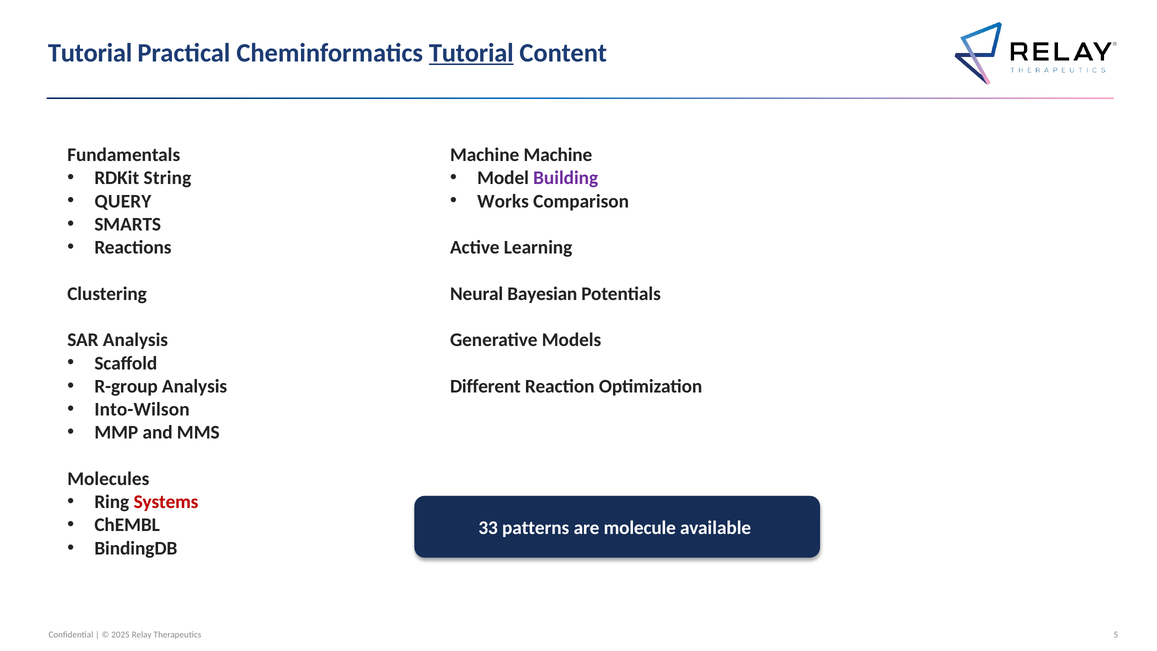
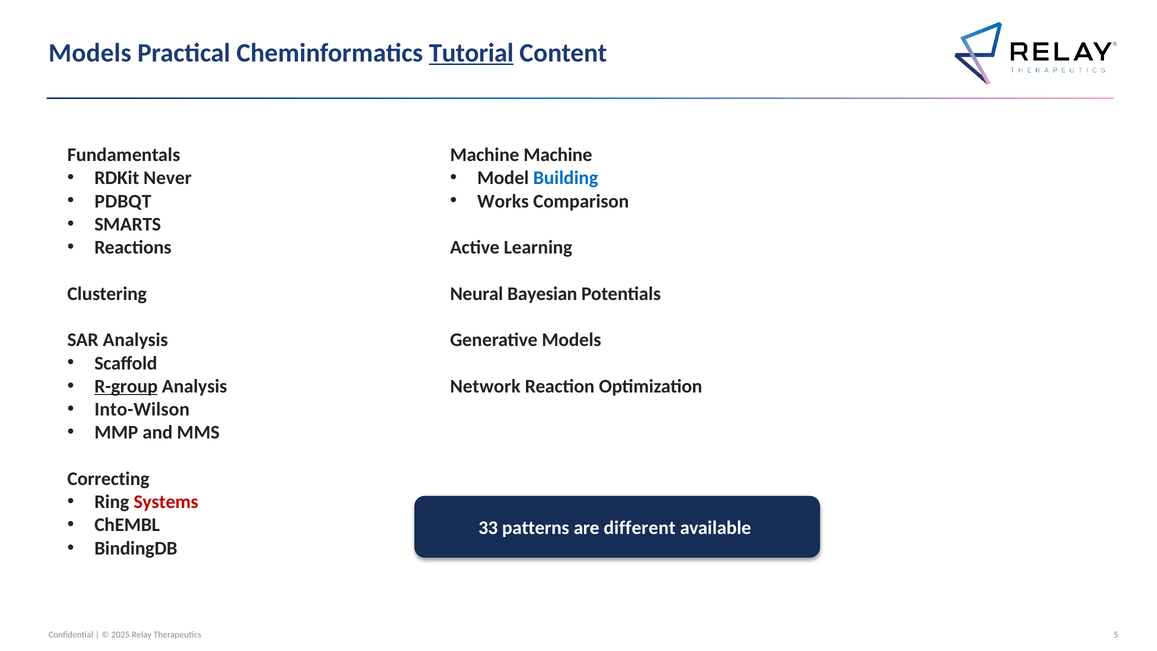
Tutorial at (90, 53): Tutorial -> Models
Building colour: purple -> blue
String: String -> Never
QUERY: QUERY -> PDBQT
R-group underline: none -> present
Different: Different -> Network
Molecules: Molecules -> Correcting
molecule: molecule -> different
